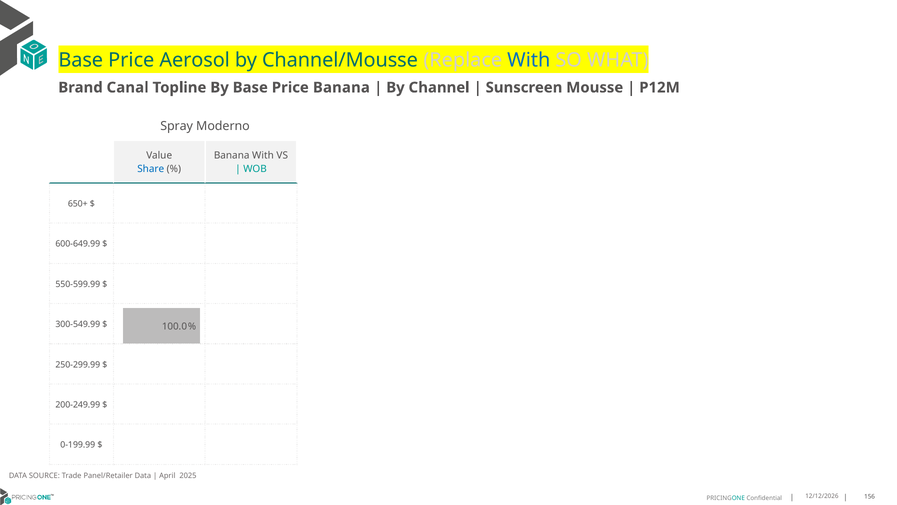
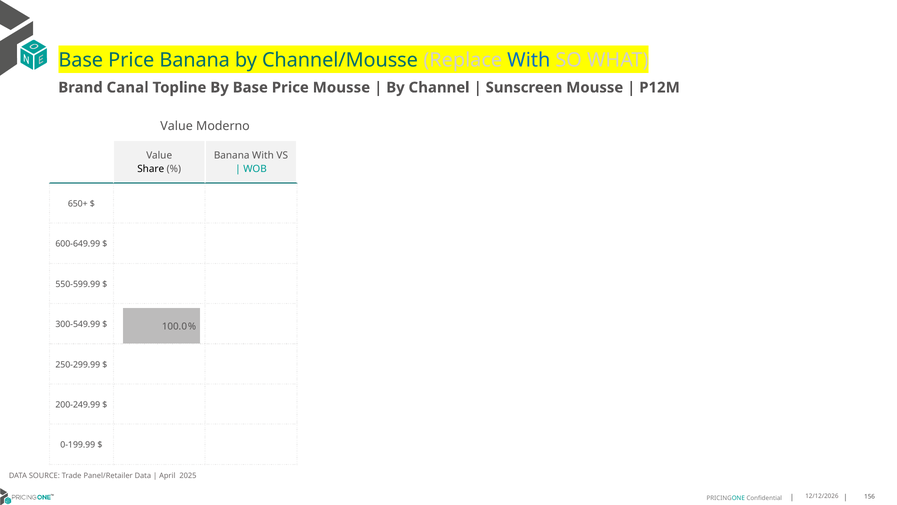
Price Aerosol: Aerosol -> Banana
Price Banana: Banana -> Mousse
Spray at (177, 126): Spray -> Value
Share colour: blue -> black
